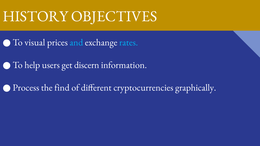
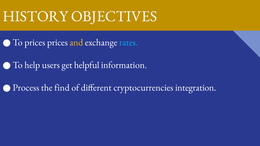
To visual: visual -> prices
and colour: light blue -> yellow
discern: discern -> helpful
graphically: graphically -> integration
